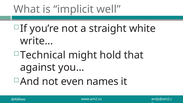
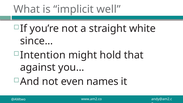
write…: write… -> since…
Technical: Technical -> Intention
